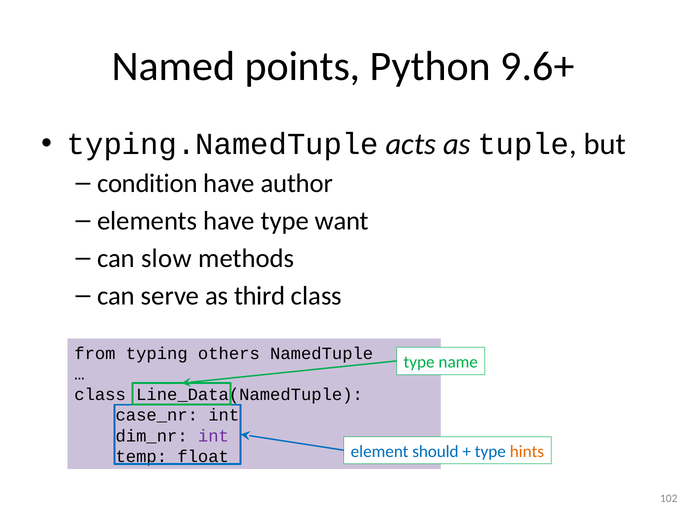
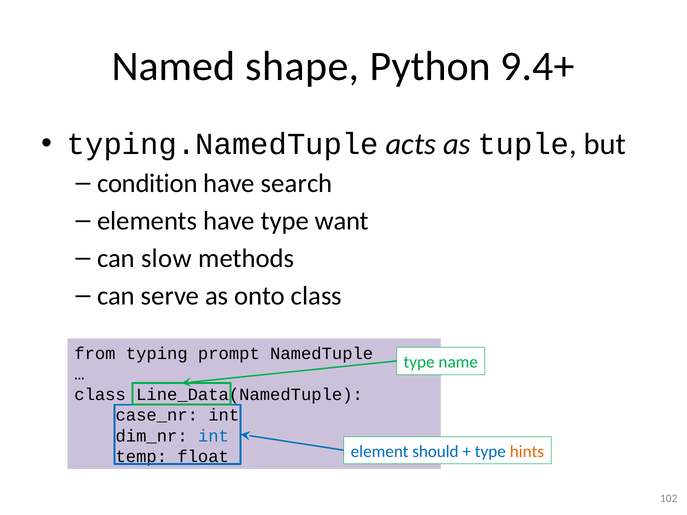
points: points -> shape
9.6+: 9.6+ -> 9.4+
author: author -> search
third: third -> onto
others: others -> prompt
int at (213, 436) colour: purple -> blue
